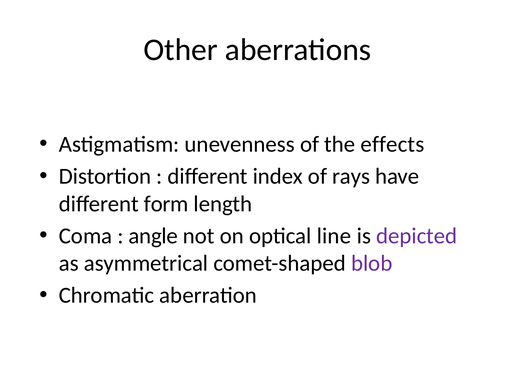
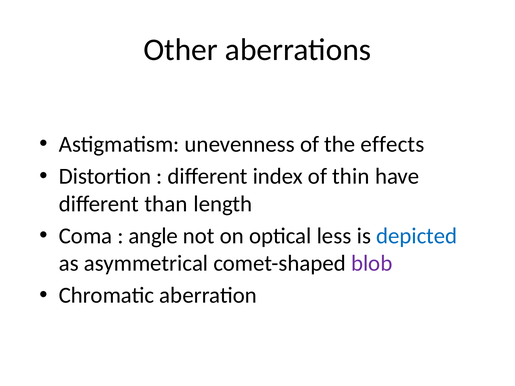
rays: rays -> thin
form: form -> than
line: line -> less
depicted colour: purple -> blue
